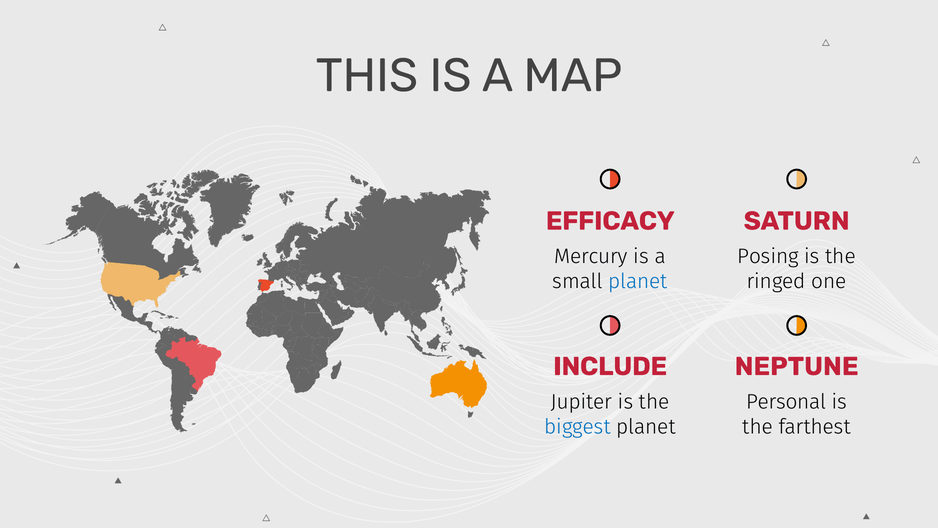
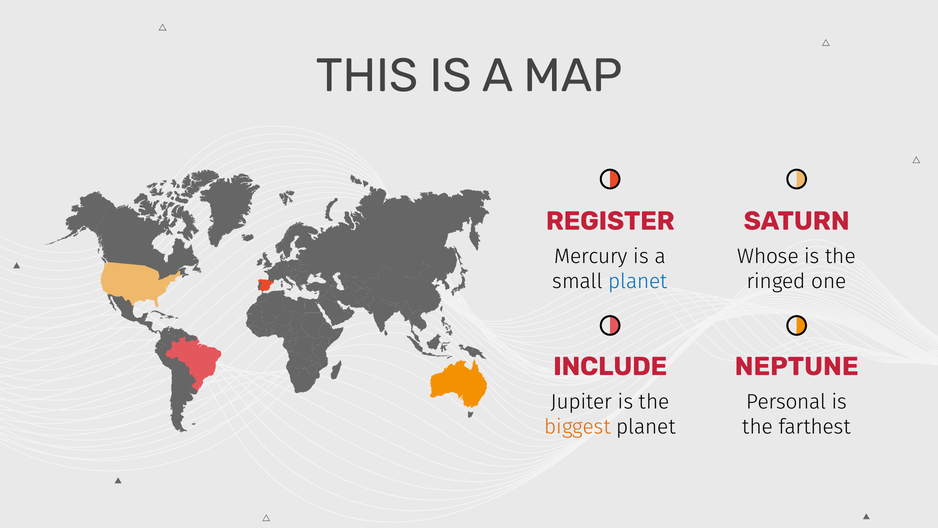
EFFICACY: EFFICACY -> REGISTER
Posing: Posing -> Whose
biggest colour: blue -> orange
